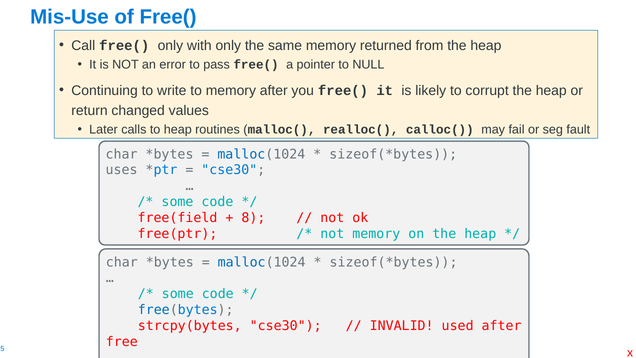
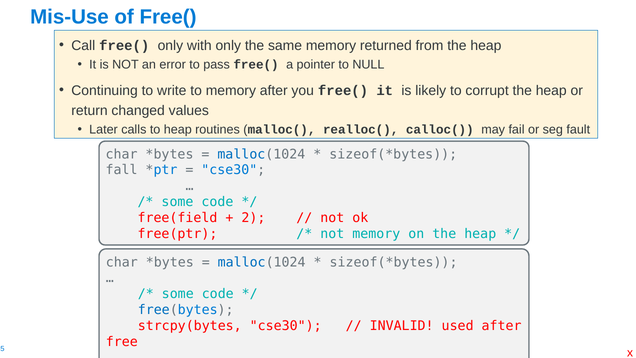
uses: uses -> fall
8: 8 -> 2
